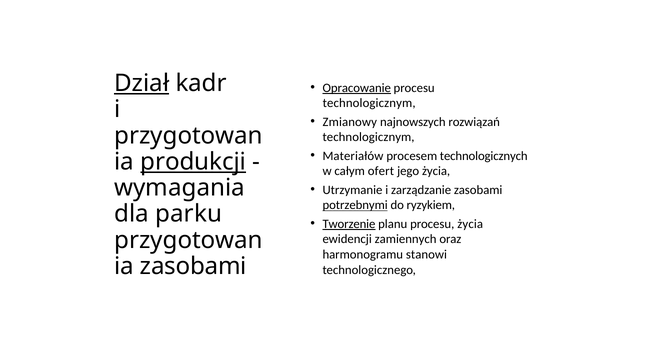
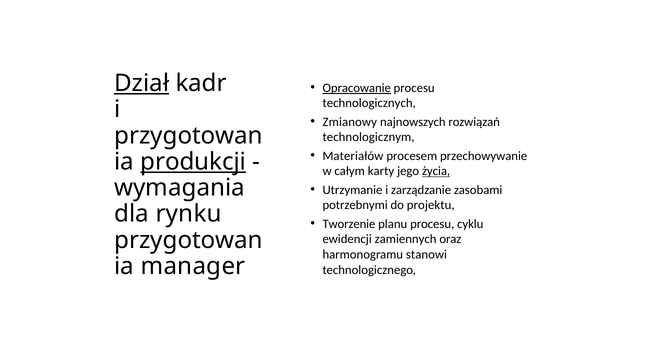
technologicznym at (369, 103): technologicznym -> technologicznych
technologicznych: technologicznych -> przechowywanie
ofert: ofert -> karty
życia at (436, 171) underline: none -> present
potrzebnymi underline: present -> none
ryzykiem: ryzykiem -> projektu
parku: parku -> rynku
Tworzenie underline: present -> none
procesu życia: życia -> cyklu
zasobami at (193, 266): zasobami -> manager
